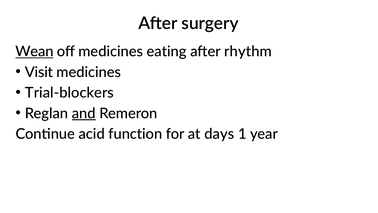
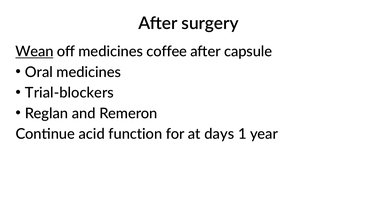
eating: eating -> coffee
rhythm: rhythm -> capsule
Visit: Visit -> Oral
and underline: present -> none
